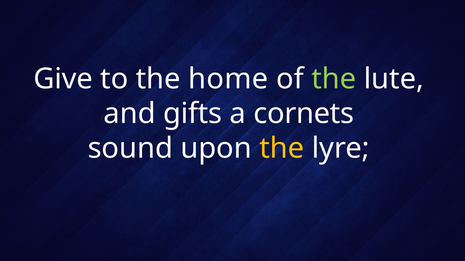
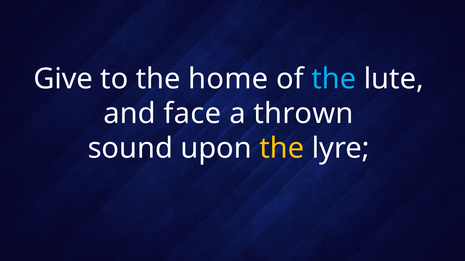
the at (334, 79) colour: light green -> light blue
gifts: gifts -> face
cornets: cornets -> thrown
